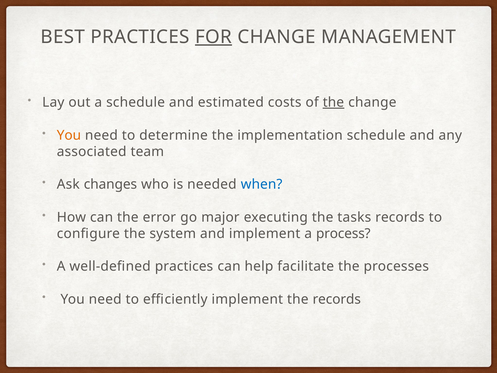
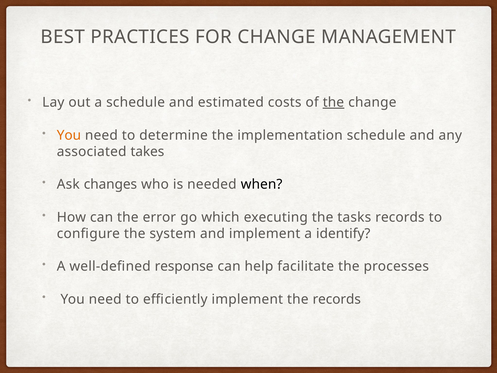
FOR underline: present -> none
team: team -> takes
when colour: blue -> black
major: major -> which
process: process -> identify
well-defined practices: practices -> response
